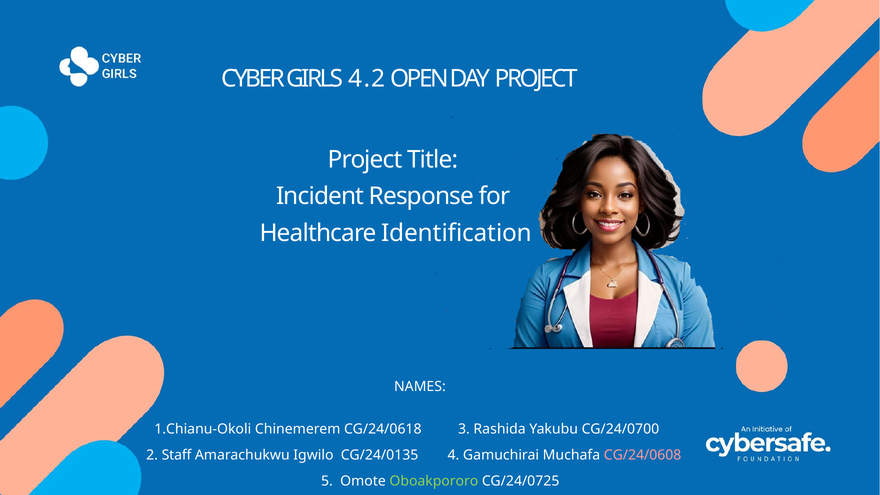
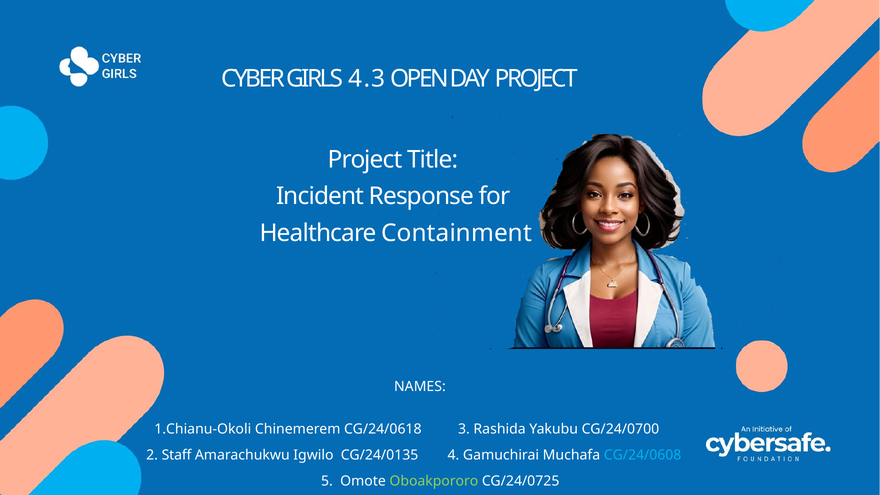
2 at (378, 79): 2 -> 3
Identification: Identification -> Containment
CG/24/0608 colour: pink -> light blue
